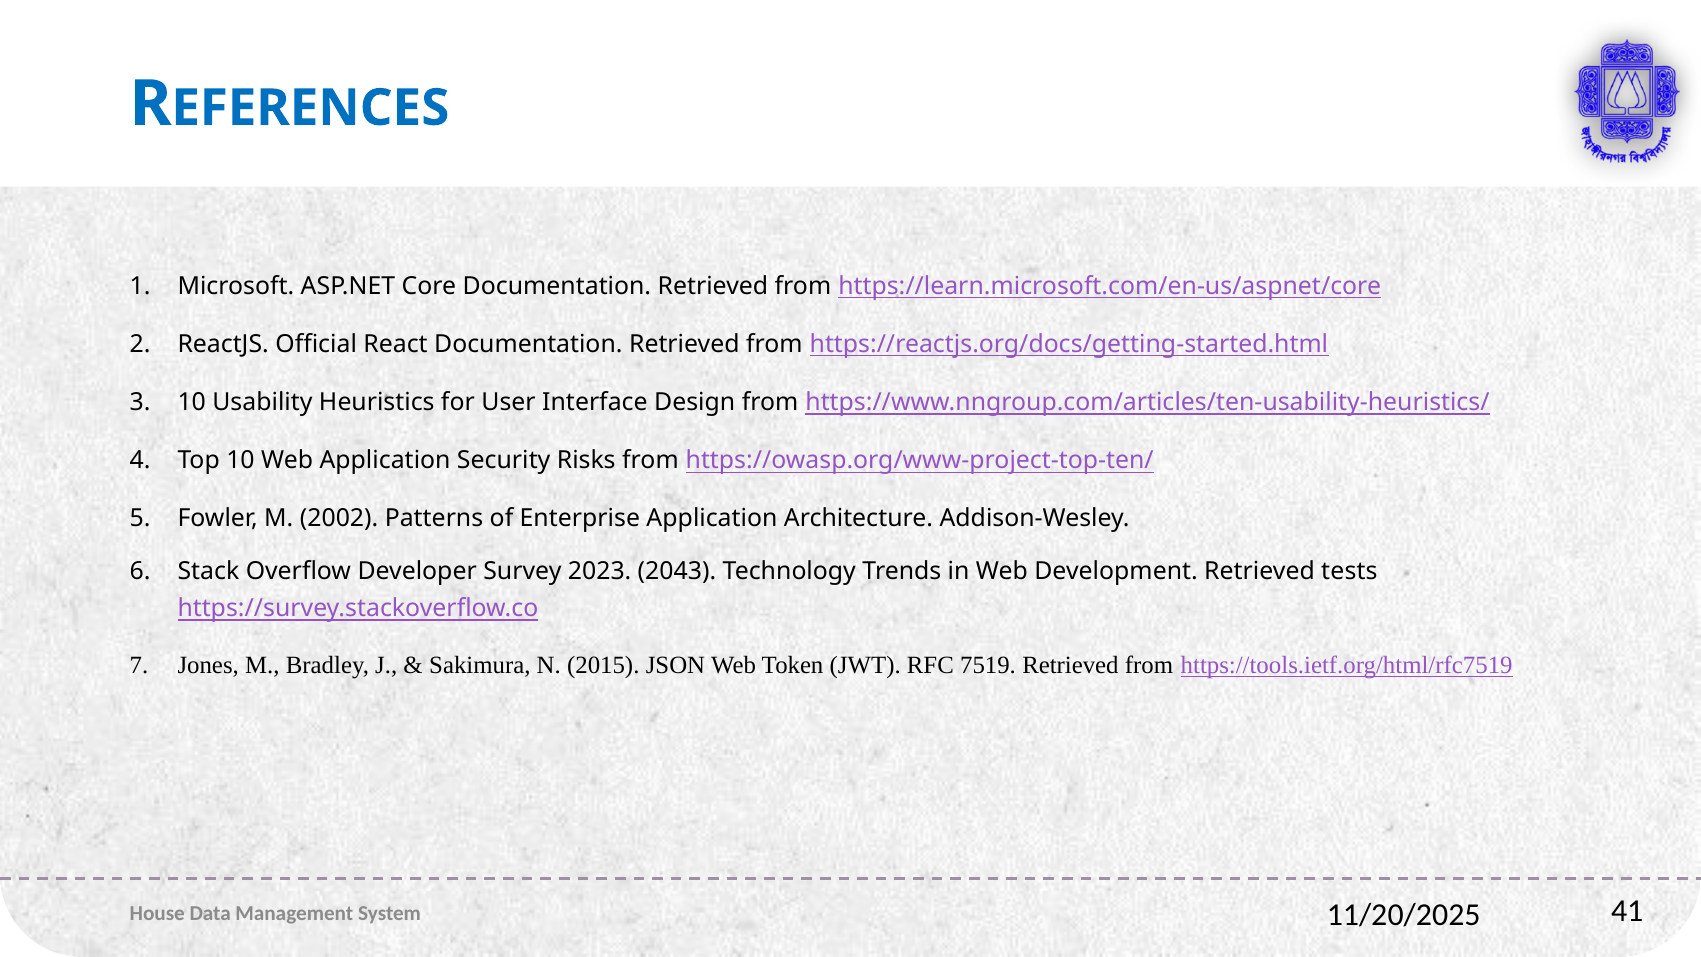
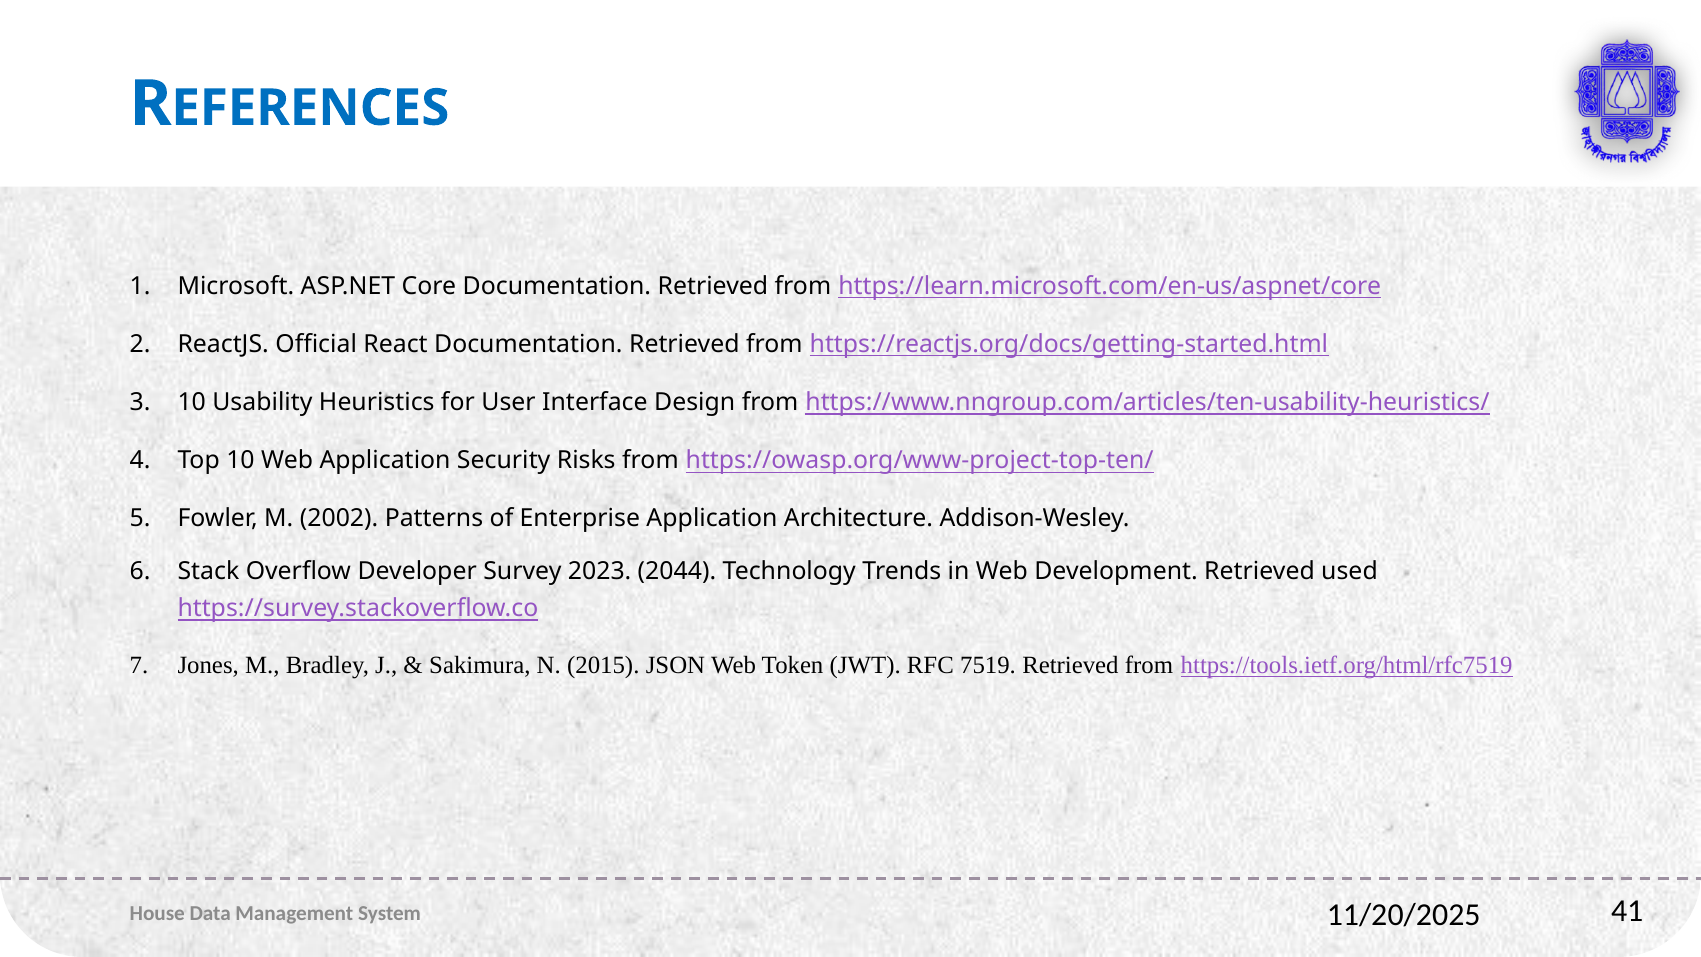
2043: 2043 -> 2044
tests: tests -> used
